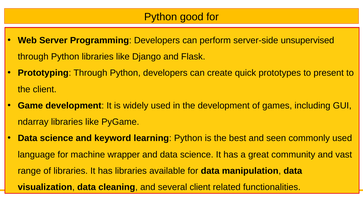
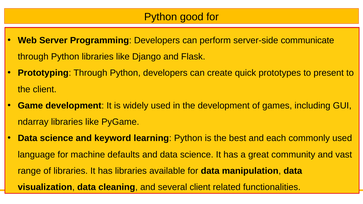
unsupervised: unsupervised -> communicate
seen: seen -> each
wrapper: wrapper -> defaults
